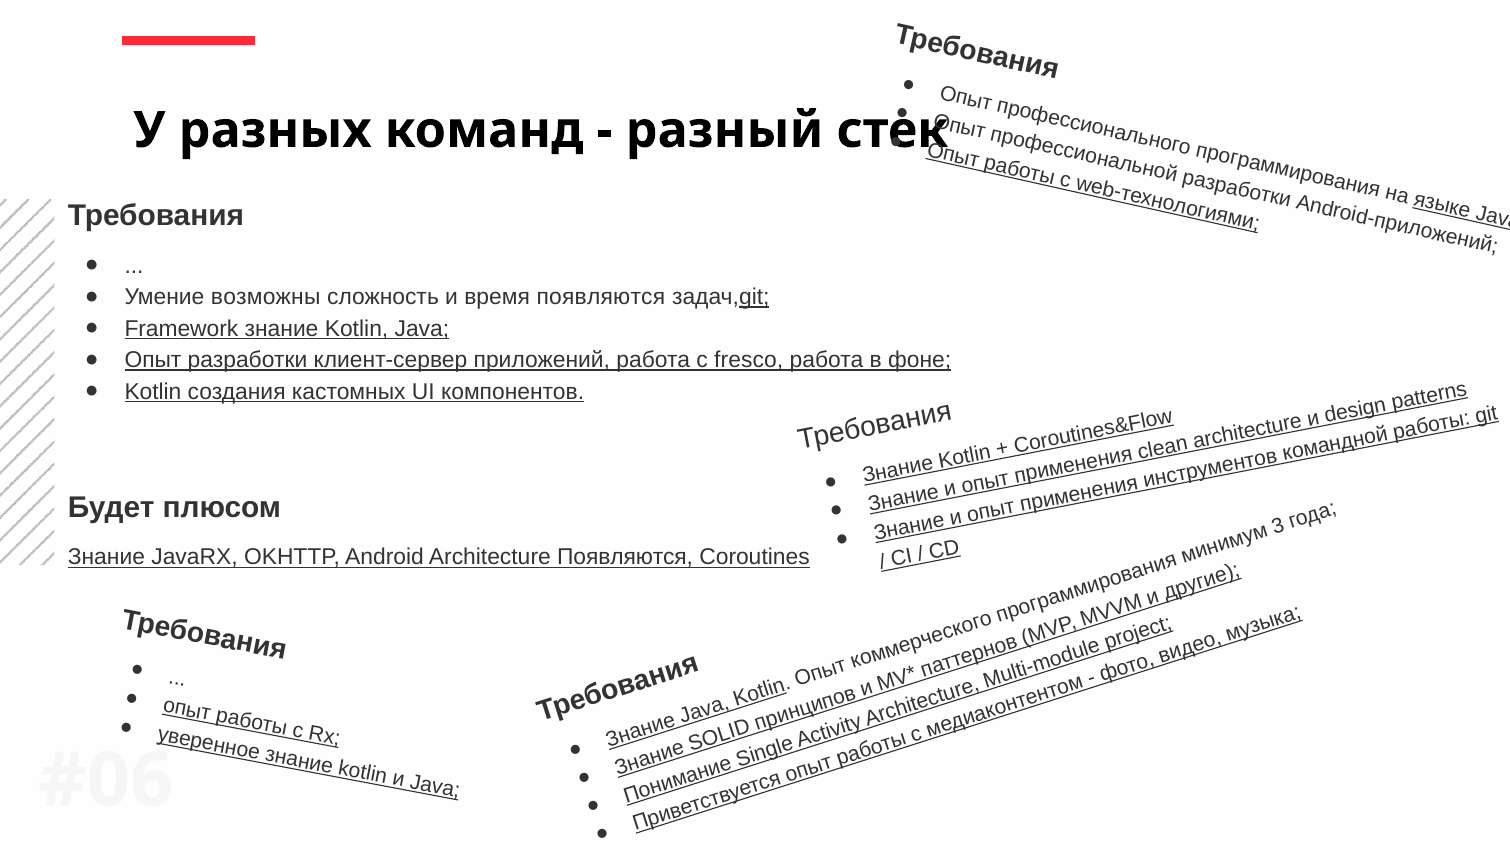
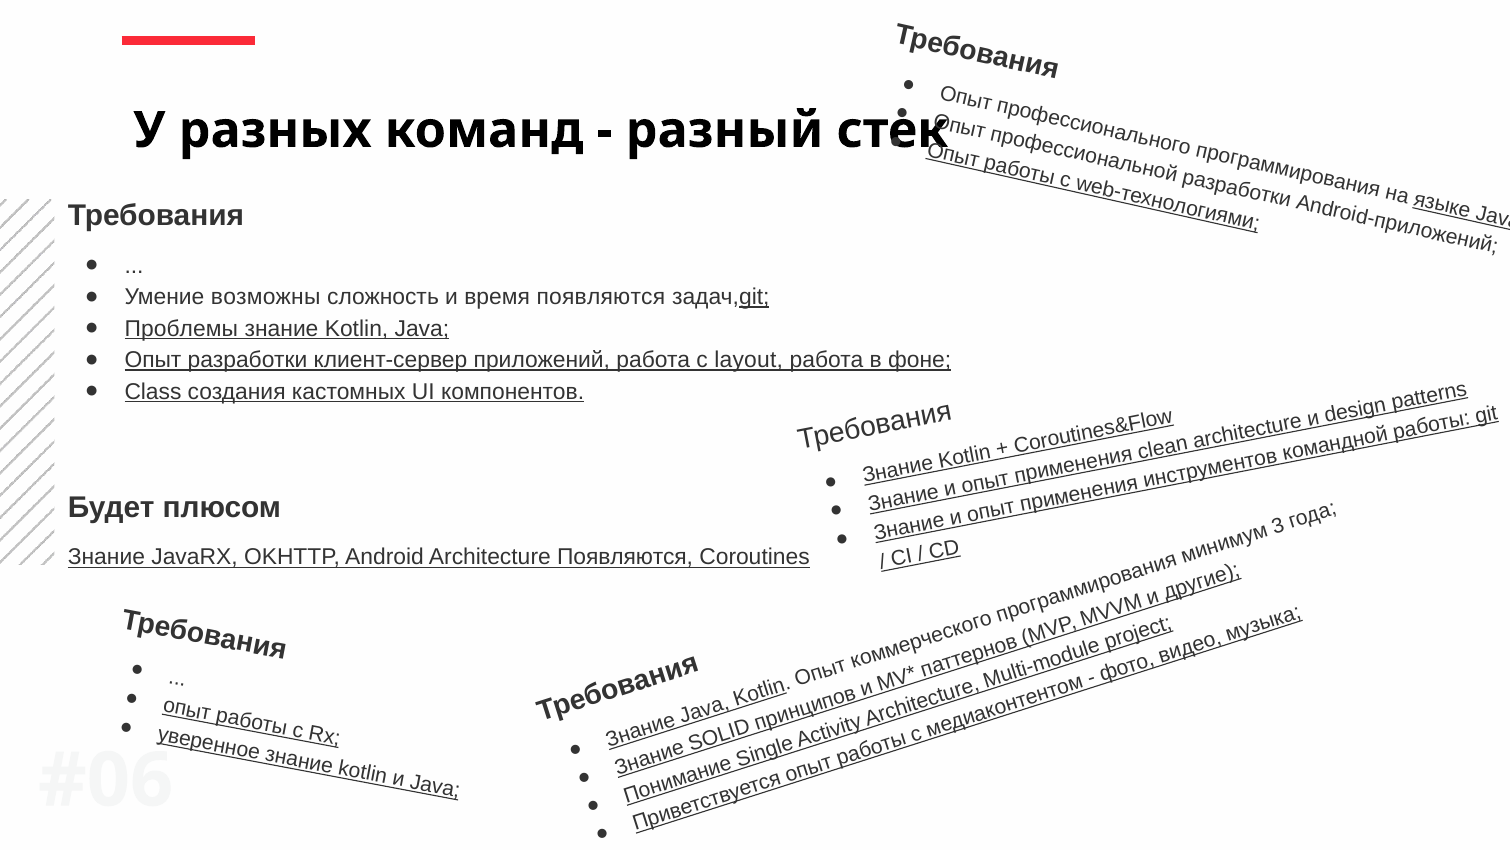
Framework: Framework -> Проблемы
fresco: fresco -> layout
Kotlin at (153, 391): Kotlin -> Class
